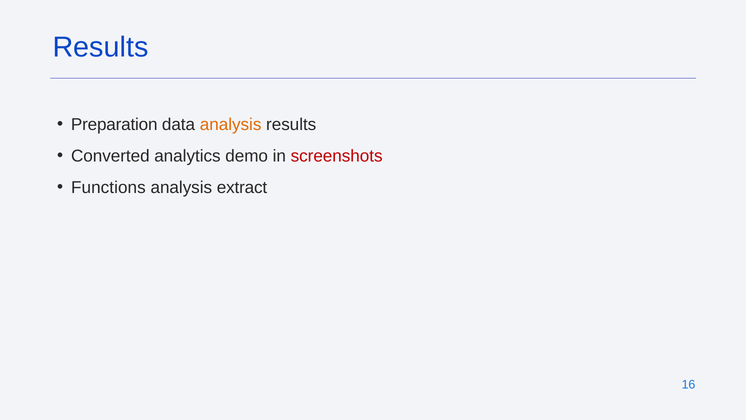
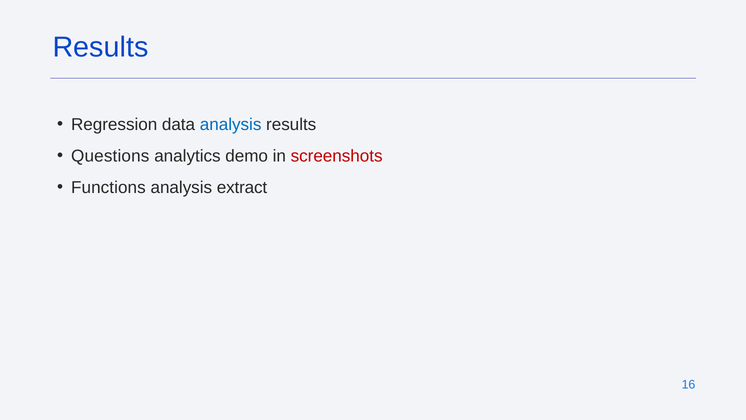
Preparation: Preparation -> Regression
analysis at (231, 124) colour: orange -> blue
Converted: Converted -> Questions
